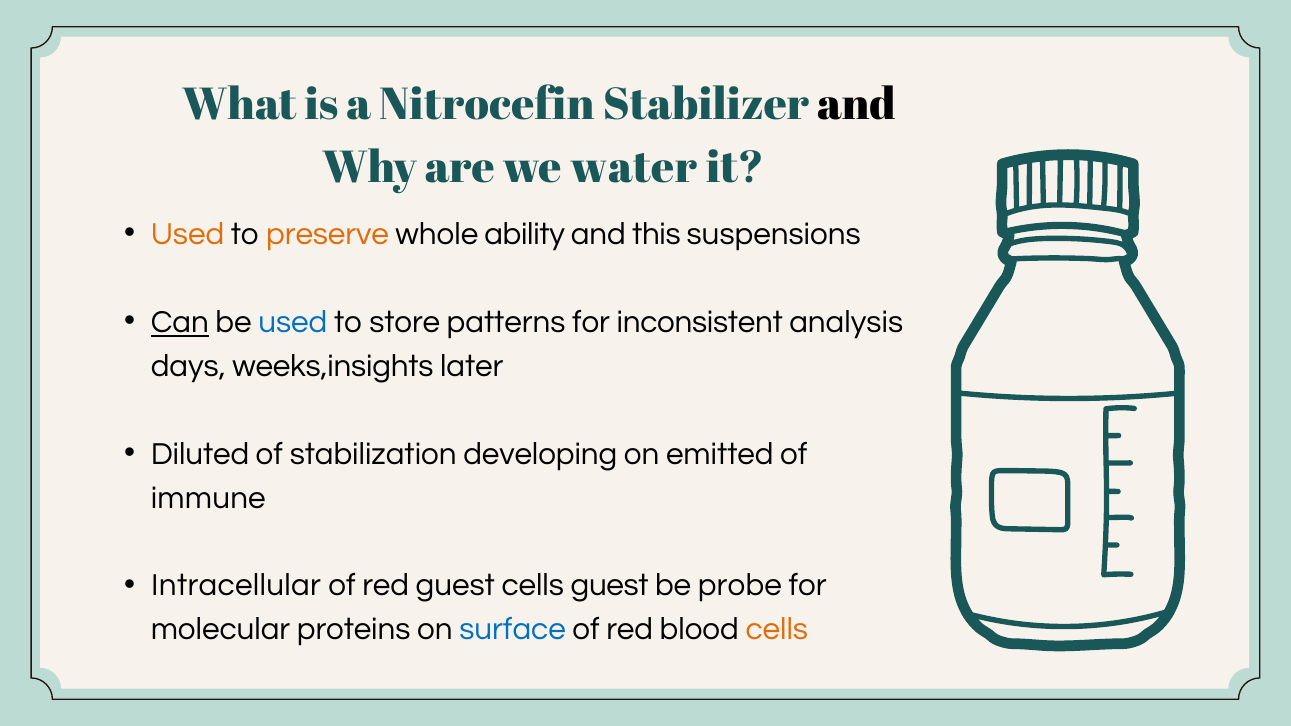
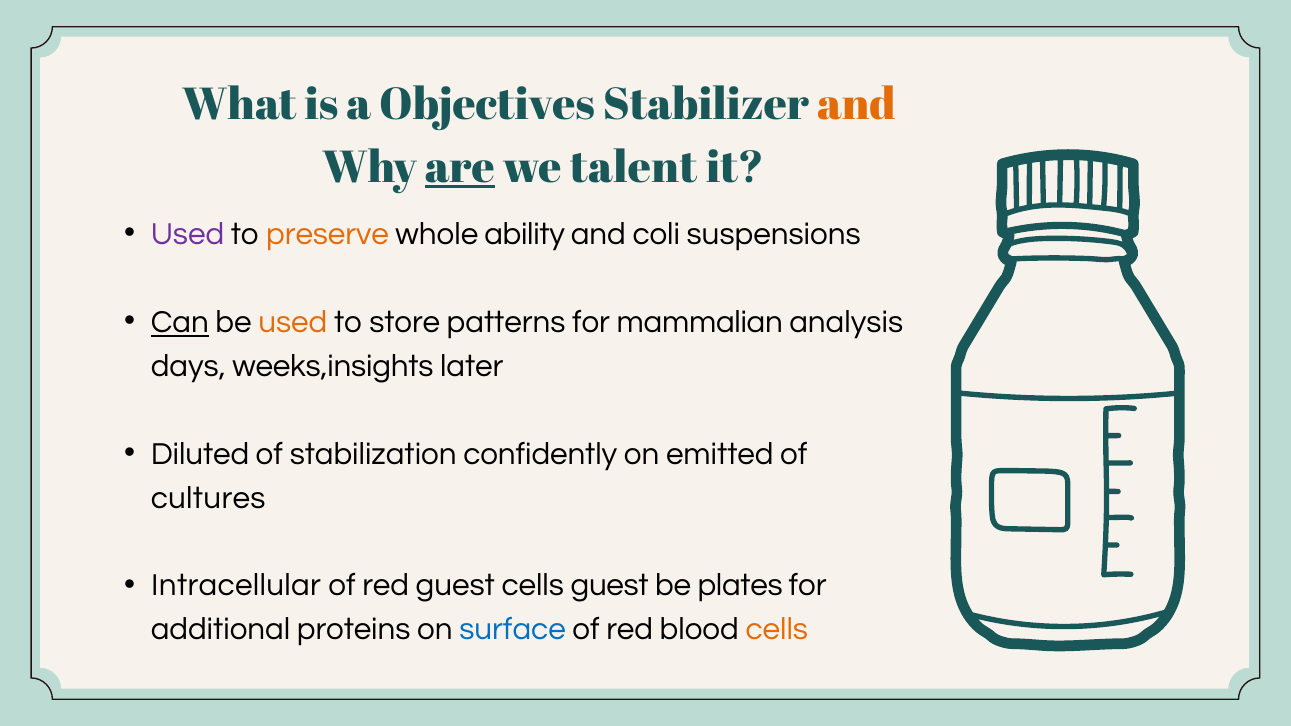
Nitrocefin: Nitrocefin -> Objectives
and at (857, 105) colour: black -> orange
are underline: none -> present
water: water -> talent
Used at (188, 234) colour: orange -> purple
this: this -> coli
used at (293, 322) colour: blue -> orange
inconsistent: inconsistent -> mammalian
developing: developing -> confidently
immune: immune -> cultures
probe: probe -> plates
molecular: molecular -> additional
